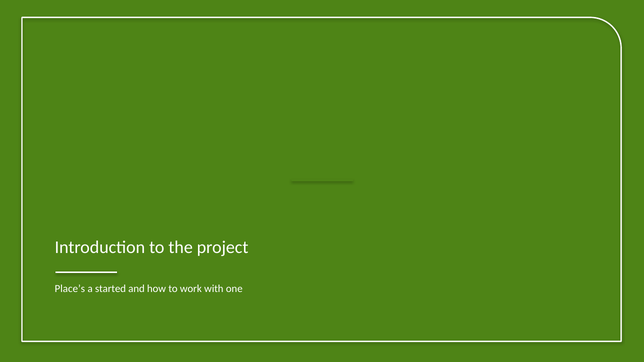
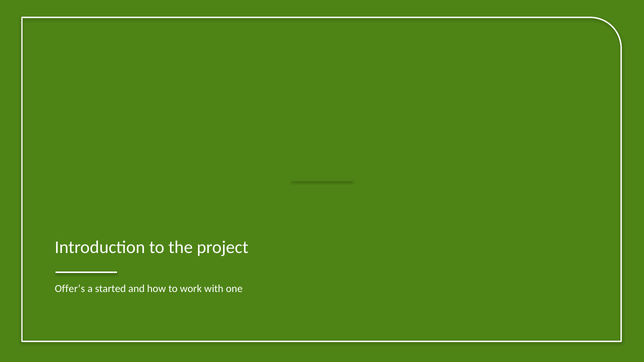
Place’s: Place’s -> Offer’s
